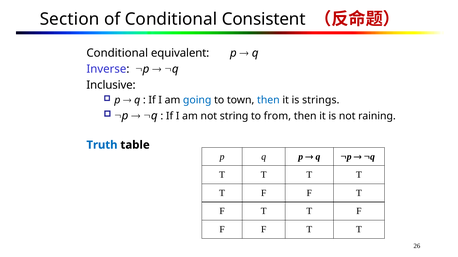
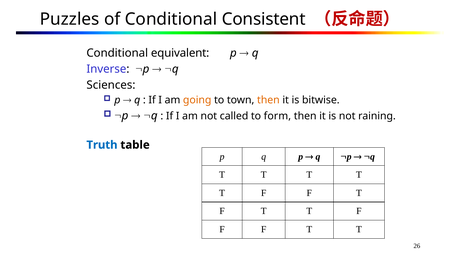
Section: Section -> Puzzles
Inclusive: Inclusive -> Sciences
going colour: blue -> orange
then at (268, 100) colour: blue -> orange
strings: strings -> bitwise
string: string -> called
from: from -> form
